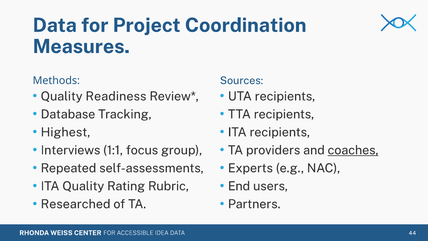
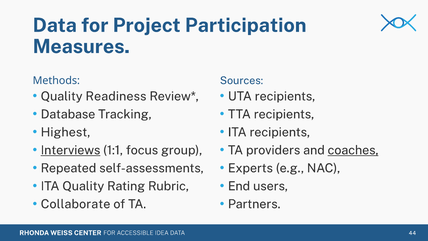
Coordination: Coordination -> Participation
Interviews underline: none -> present
Researched: Researched -> Collaborate
